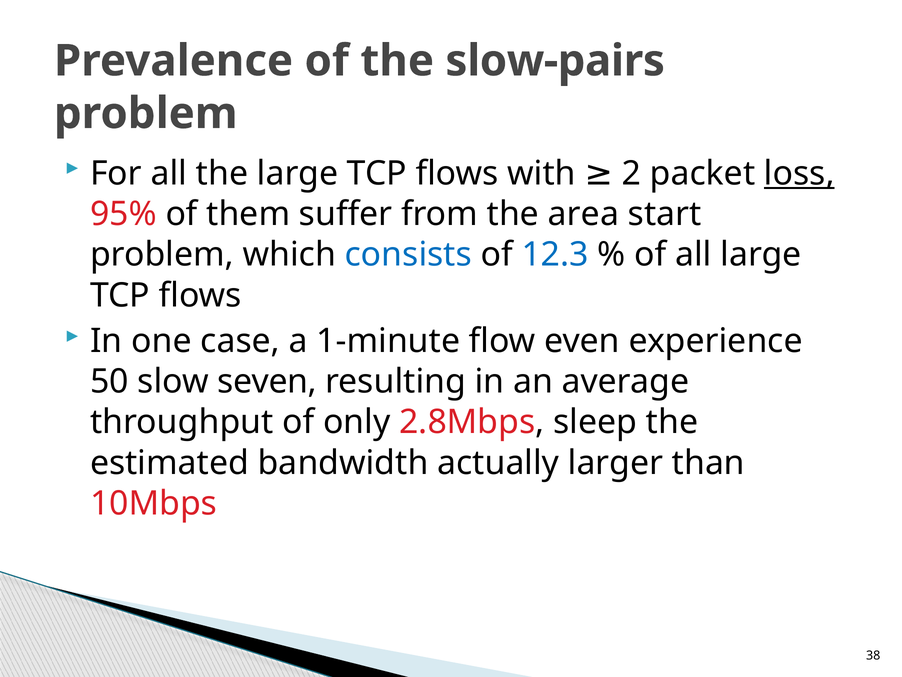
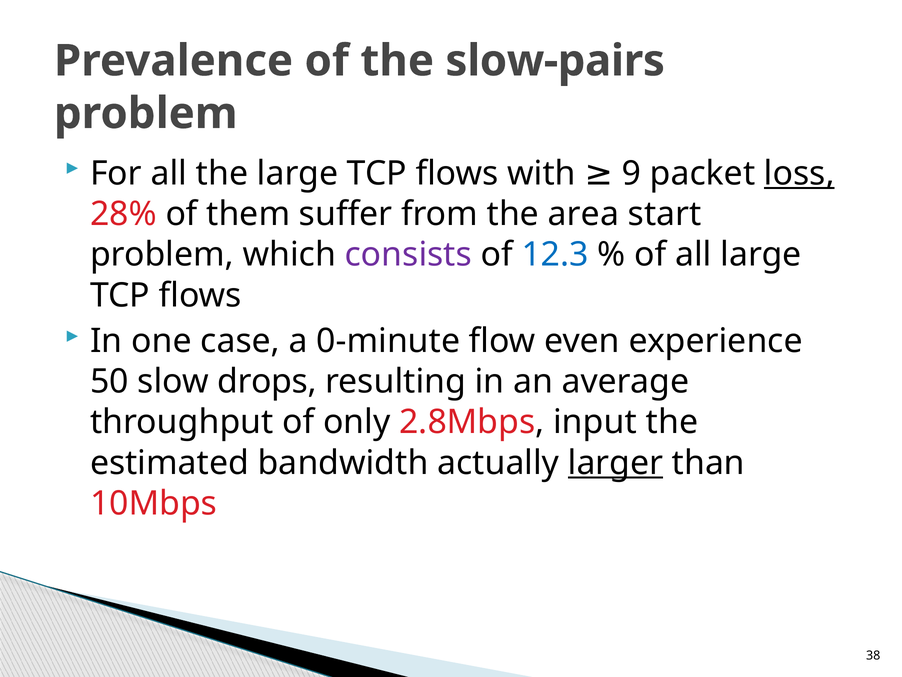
2: 2 -> 9
95%: 95% -> 28%
consists colour: blue -> purple
1-minute: 1-minute -> 0-minute
seven: seven -> drops
sleep: sleep -> input
larger underline: none -> present
